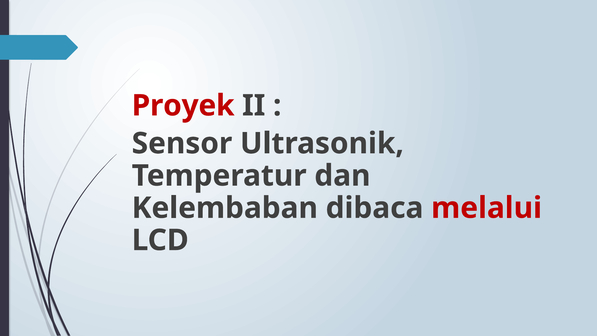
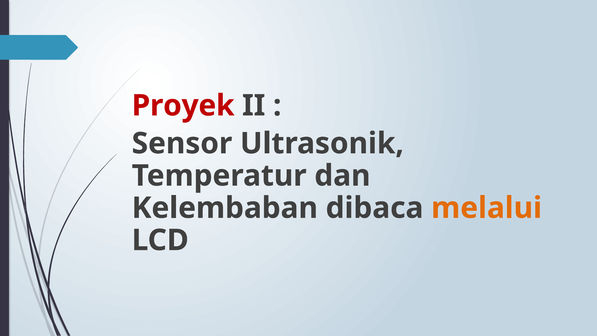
melalui colour: red -> orange
